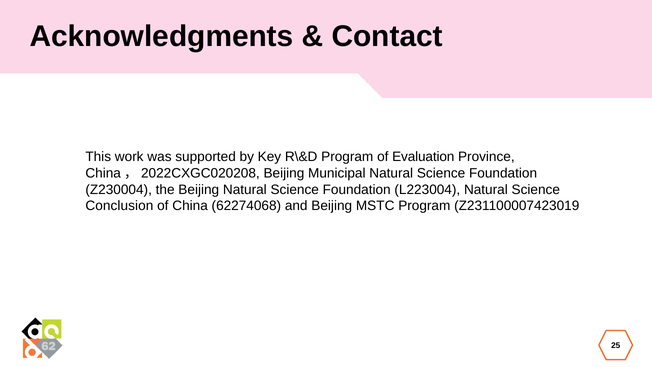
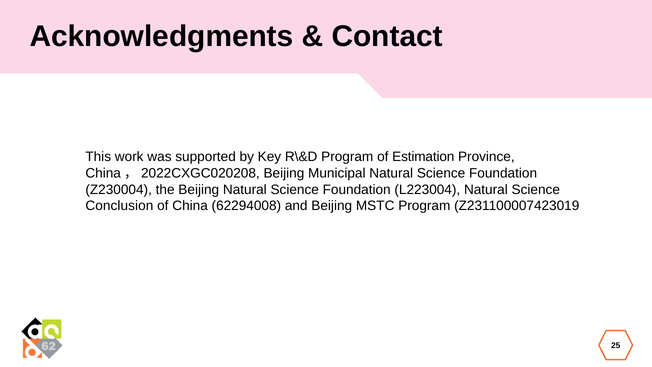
Evaluation: Evaluation -> Estimation
62274068: 62274068 -> 62294008
